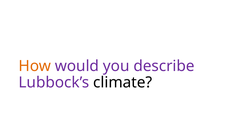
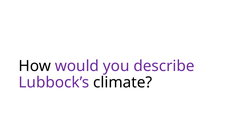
How colour: orange -> black
